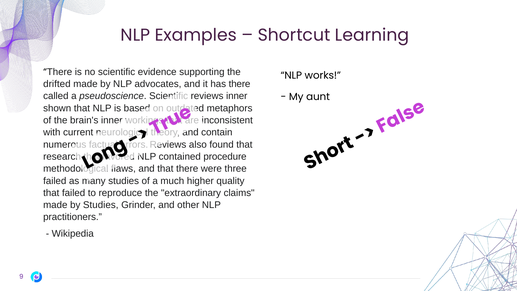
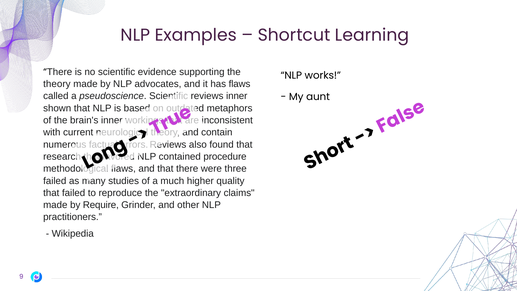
drifted at (57, 84): drifted -> theory
has there: there -> flaws
by Studies: Studies -> Require
